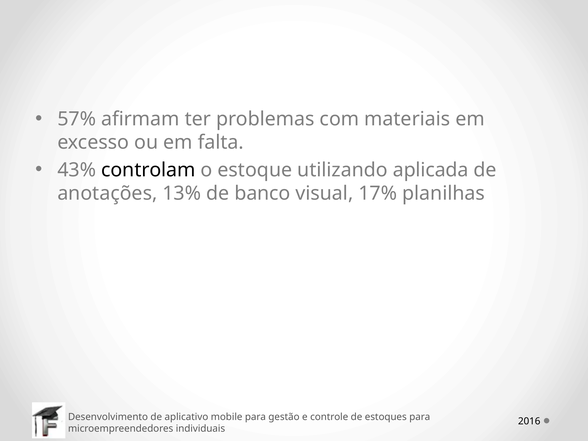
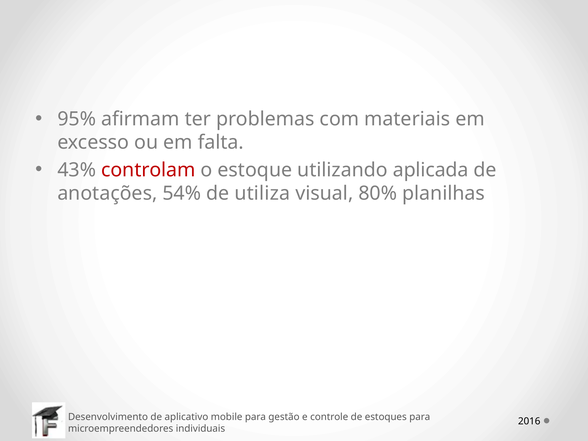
57%: 57% -> 95%
controlam colour: black -> red
13%: 13% -> 54%
banco: banco -> utiliza
17%: 17% -> 80%
